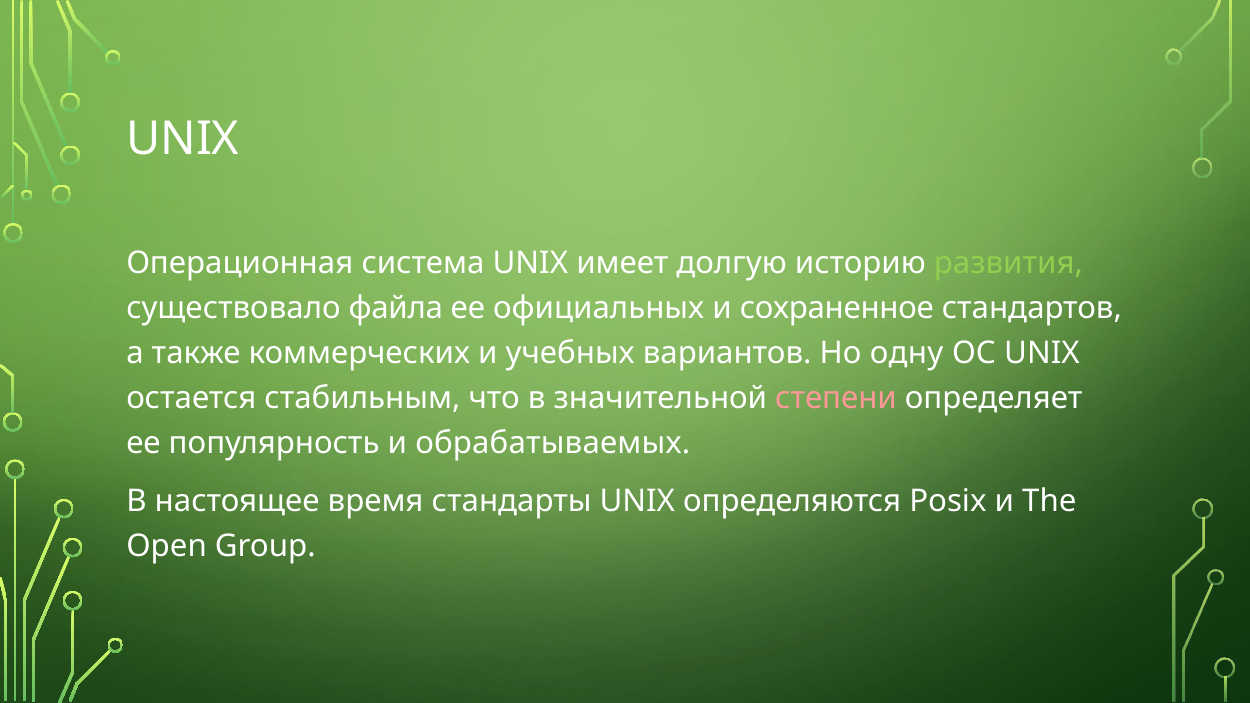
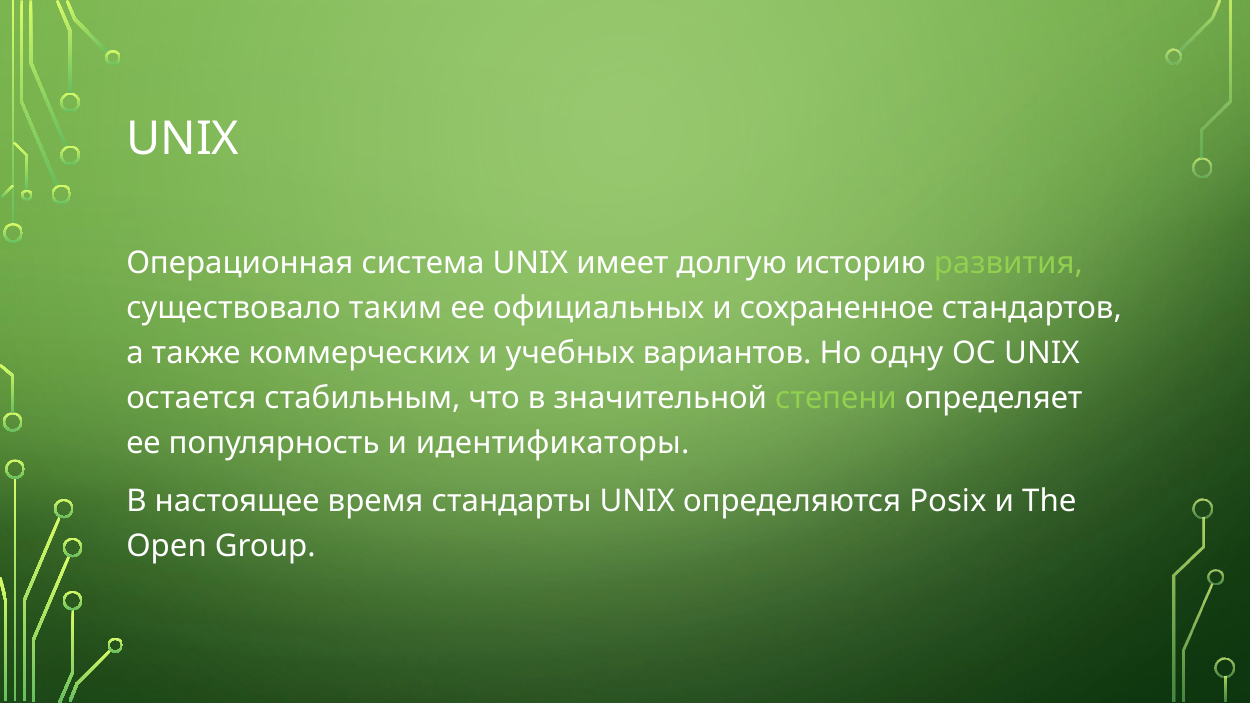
файла: файла -> таким
степени colour: pink -> light green
обрабатываемых: обрабатываемых -> идентификаторы
